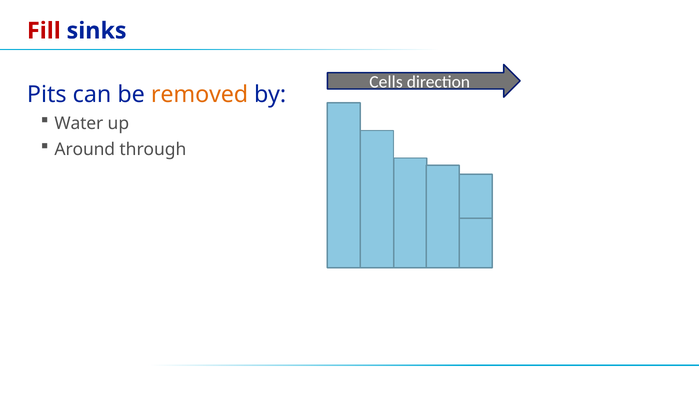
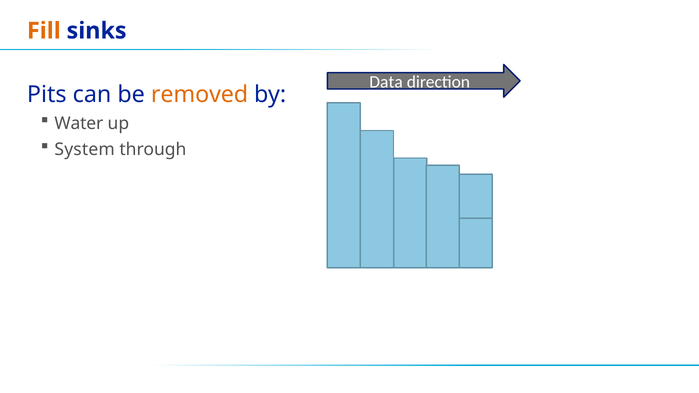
Fill colour: red -> orange
Cells: Cells -> Data
Around: Around -> System
